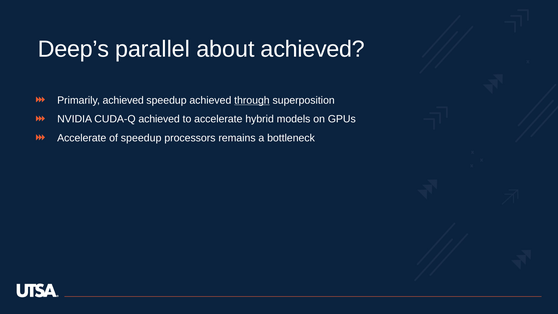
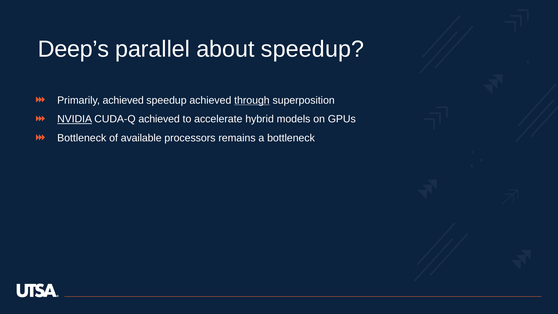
about achieved: achieved -> speedup
NVIDIA underline: none -> present
Accelerate at (82, 138): Accelerate -> Bottleneck
of speedup: speedup -> available
